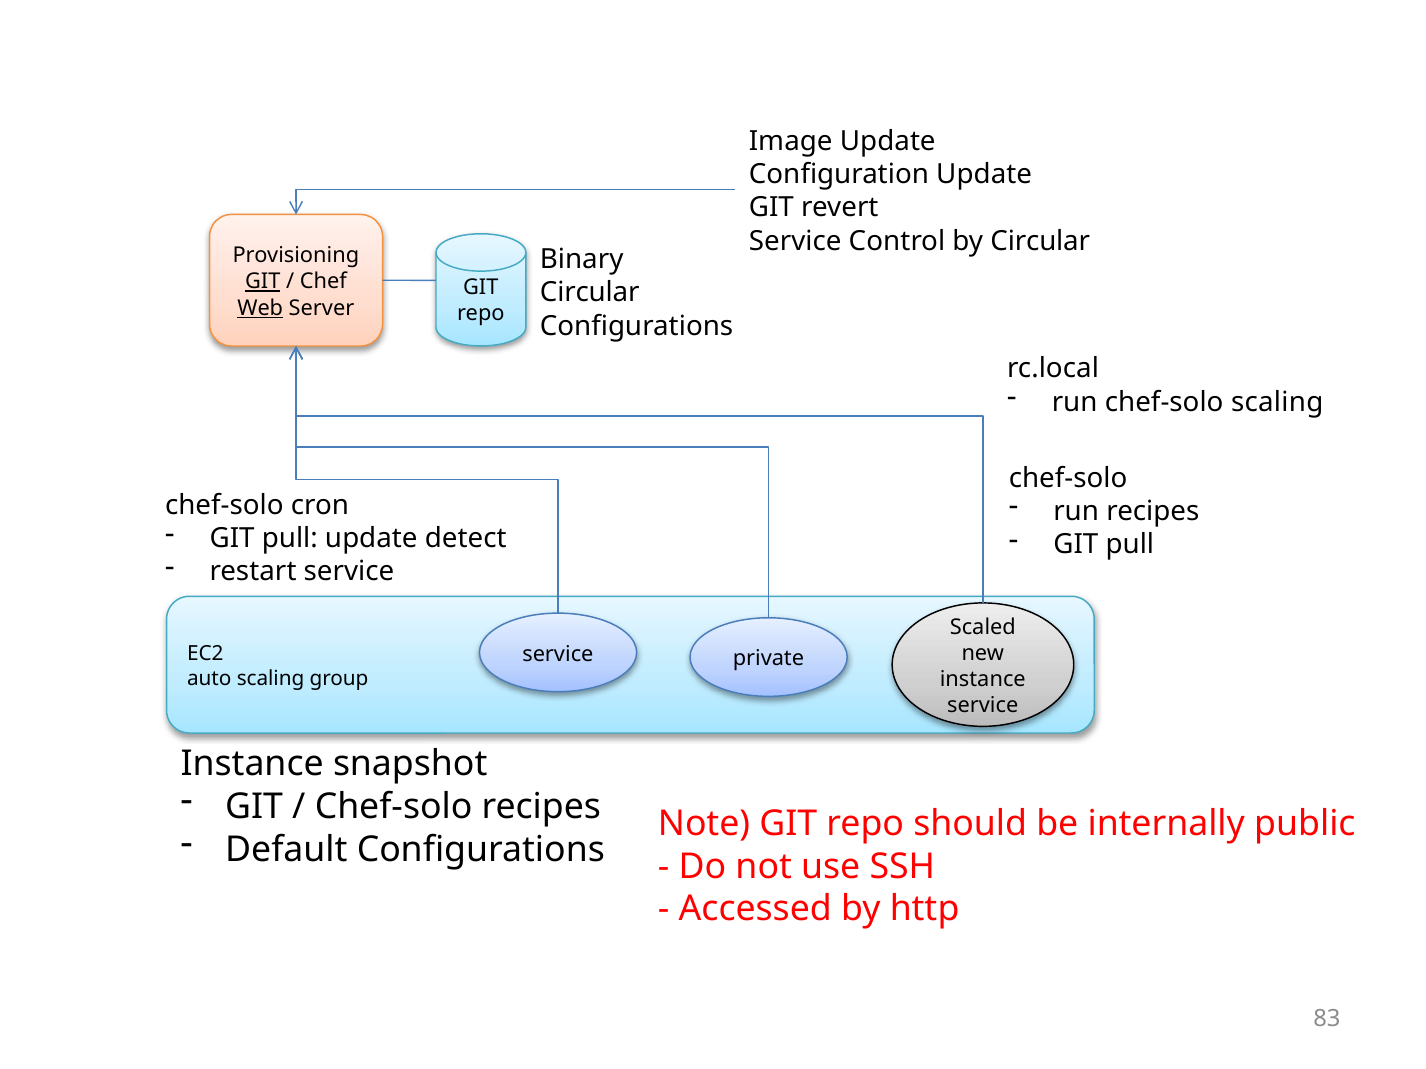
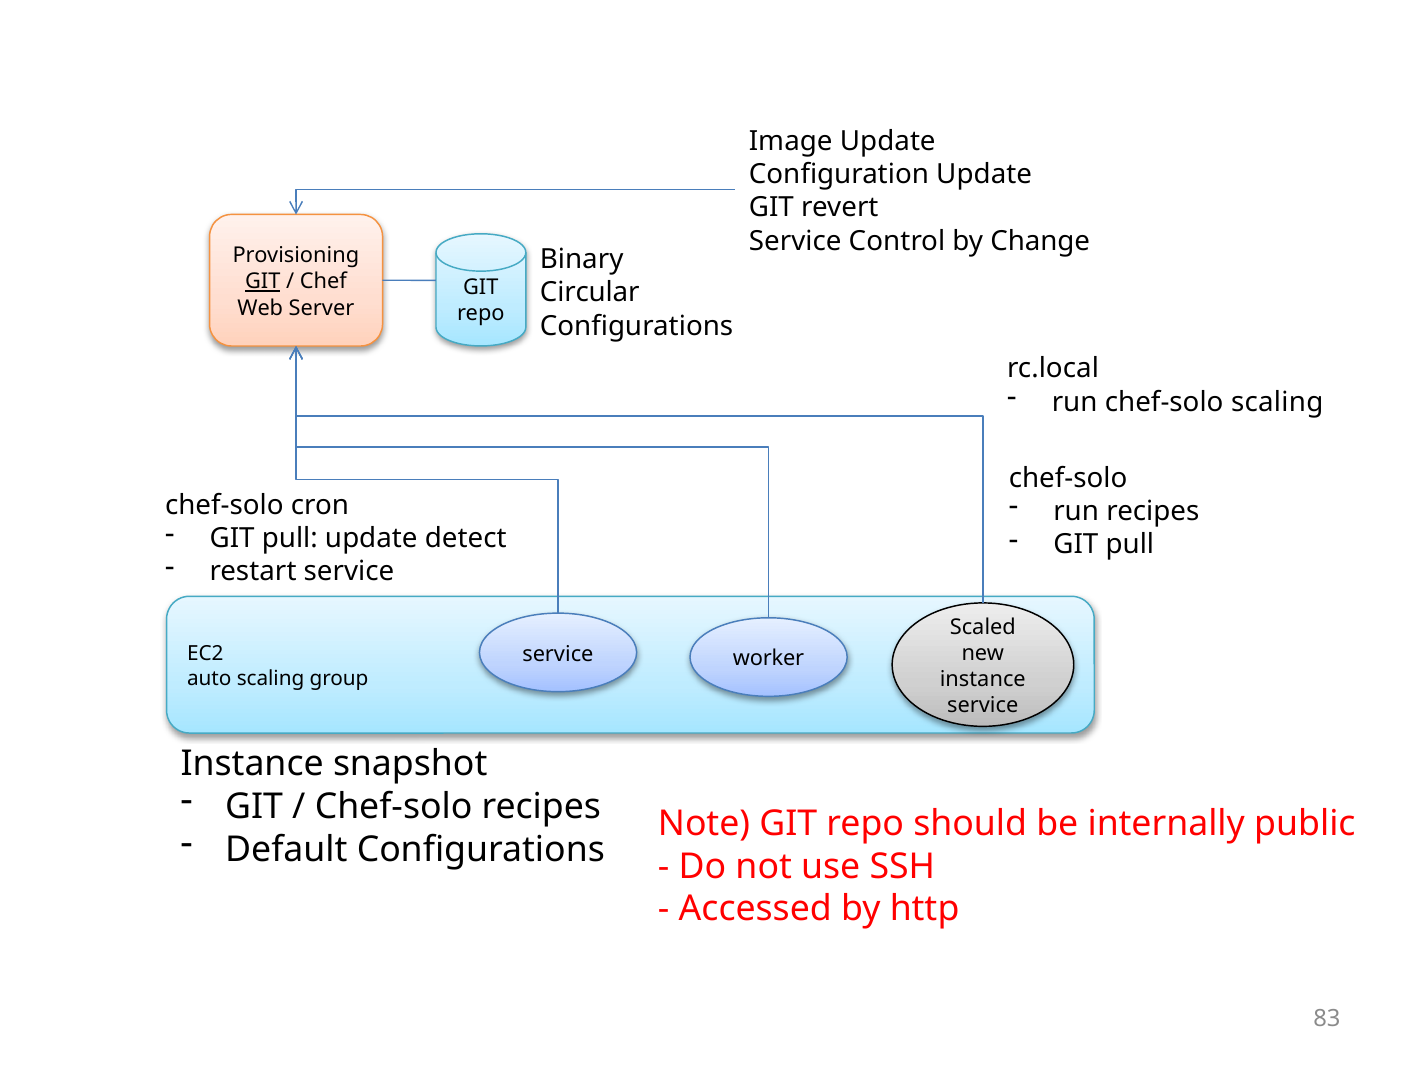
by Circular: Circular -> Change
Web underline: present -> none
private: private -> worker
